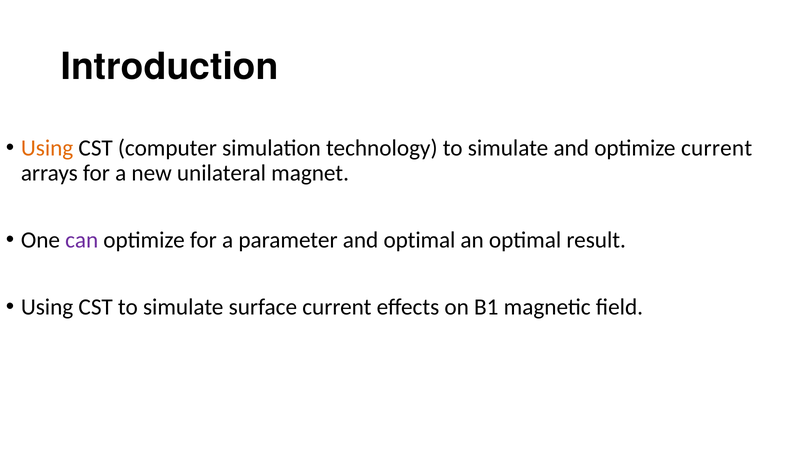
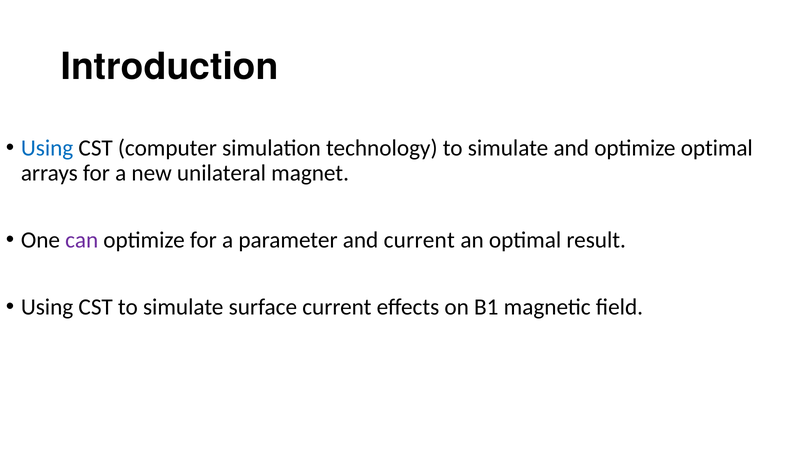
Using at (47, 148) colour: orange -> blue
optimize current: current -> optimal
and optimal: optimal -> current
